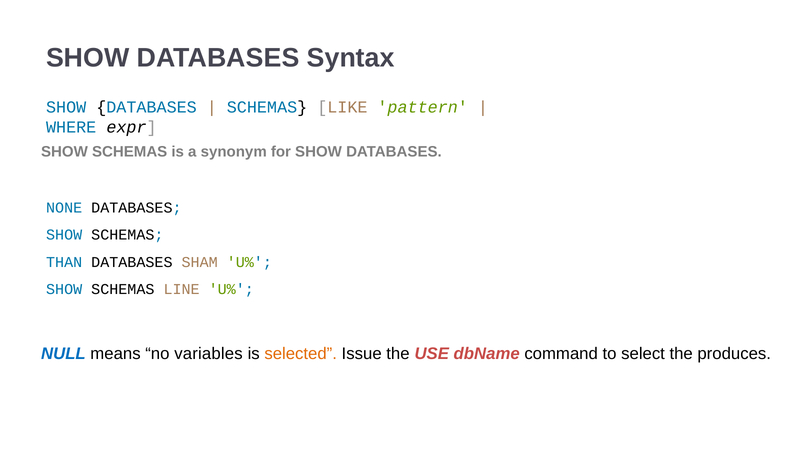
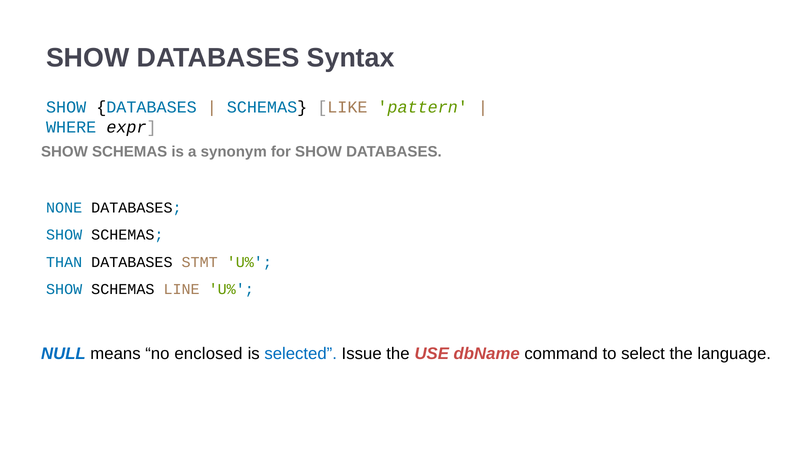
SHAM: SHAM -> STMT
variables: variables -> enclosed
selected colour: orange -> blue
produces: produces -> language
